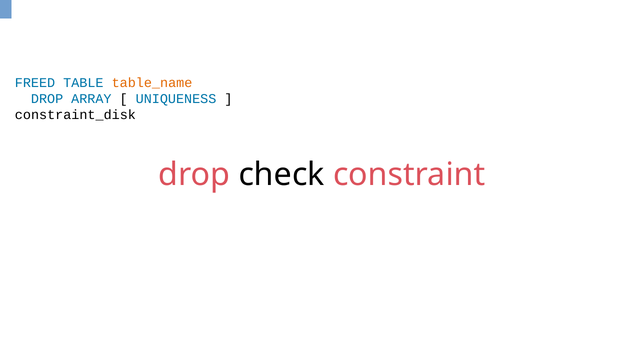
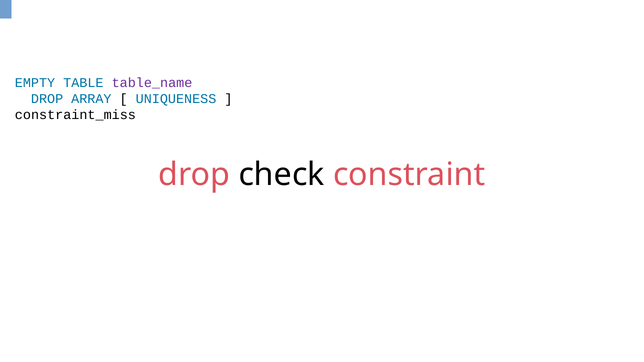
FREED: FREED -> EMPTY
table_name colour: orange -> purple
constraint_disk: constraint_disk -> constraint_miss
